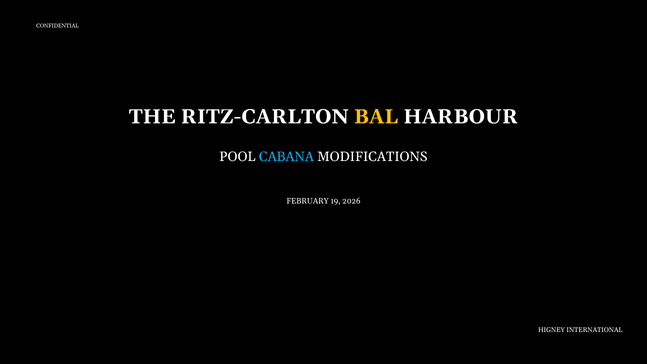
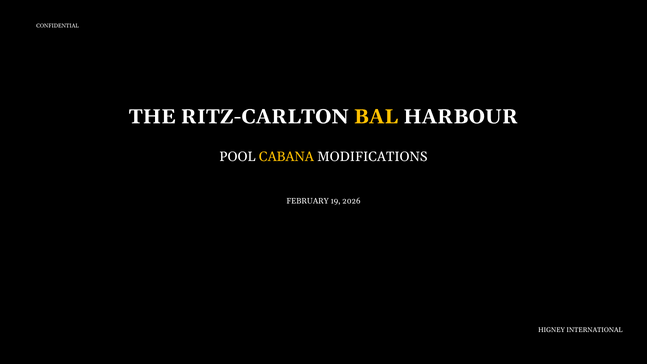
CABANA colour: light blue -> yellow
